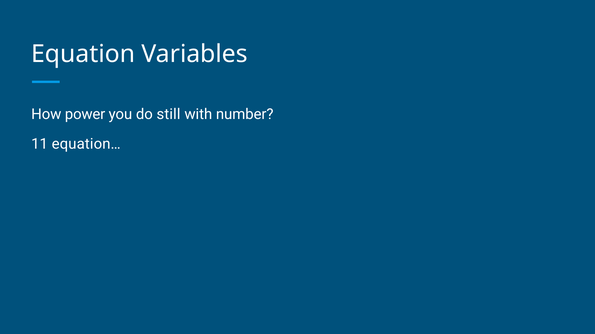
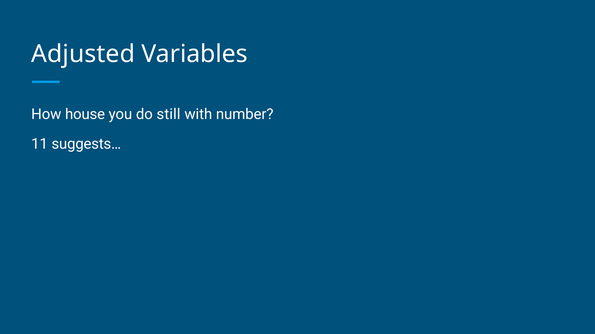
Equation: Equation -> Adjusted
power: power -> house
equation…: equation… -> suggests…
